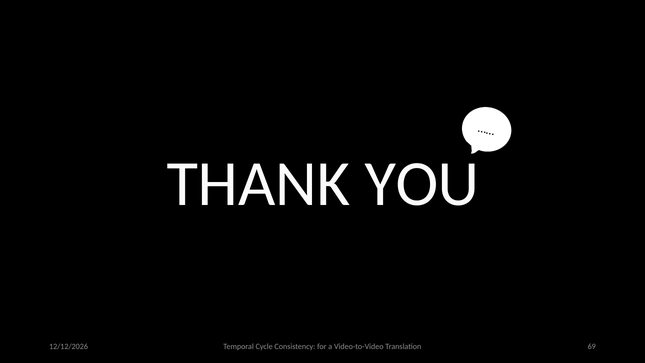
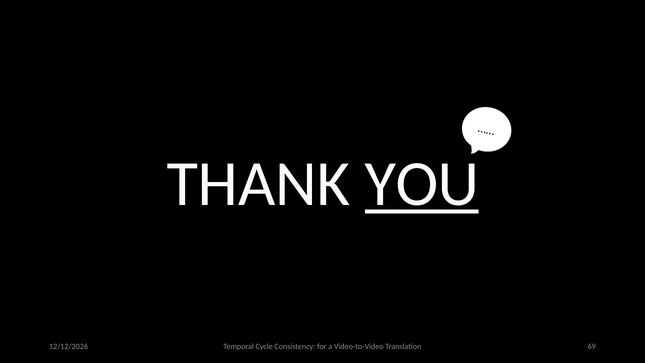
YOU underline: none -> present
